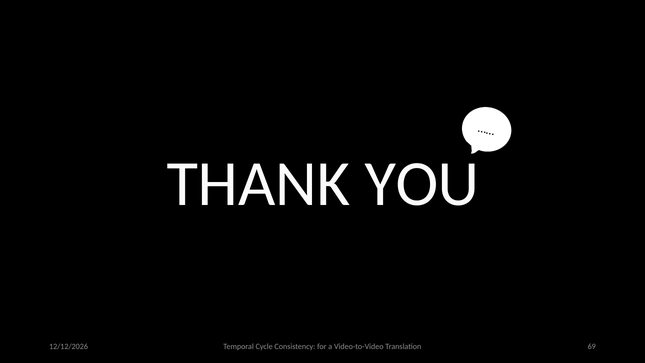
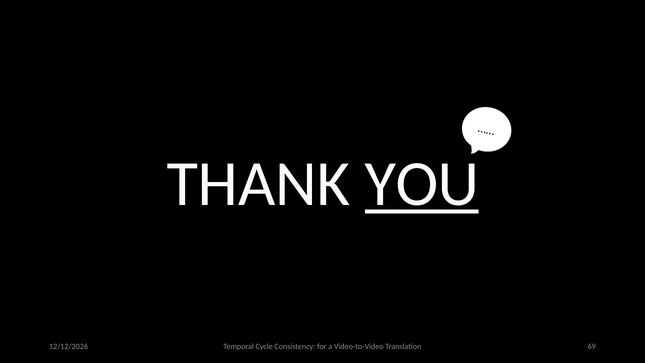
YOU underline: none -> present
